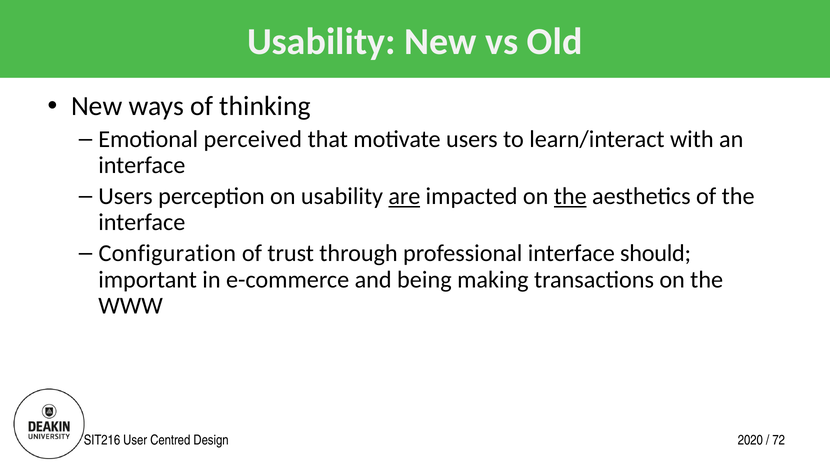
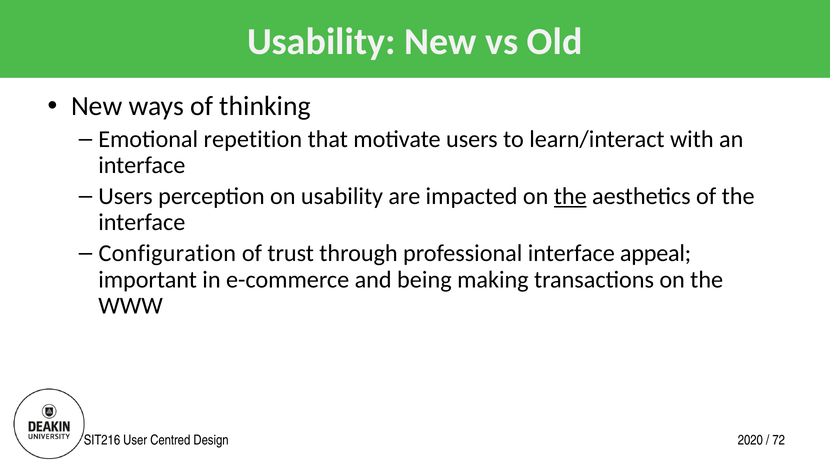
perceived: perceived -> repetition
are underline: present -> none
should: should -> appeal
